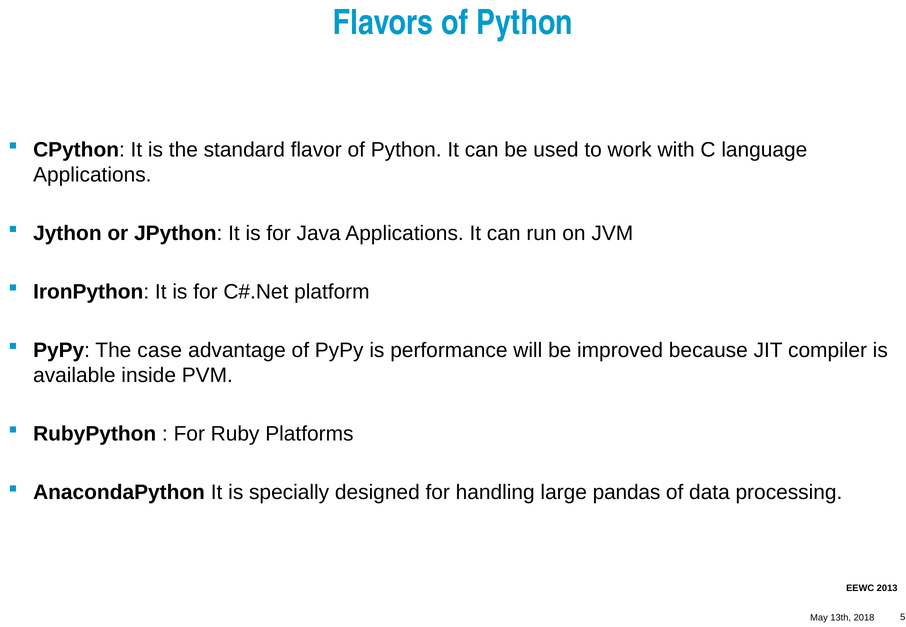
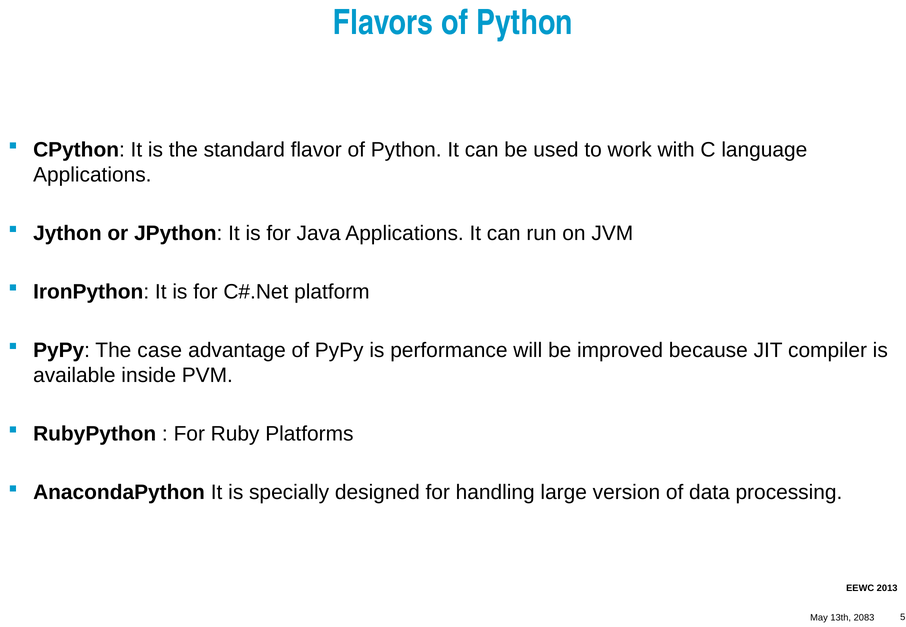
pandas: pandas -> version
2018: 2018 -> 2083
